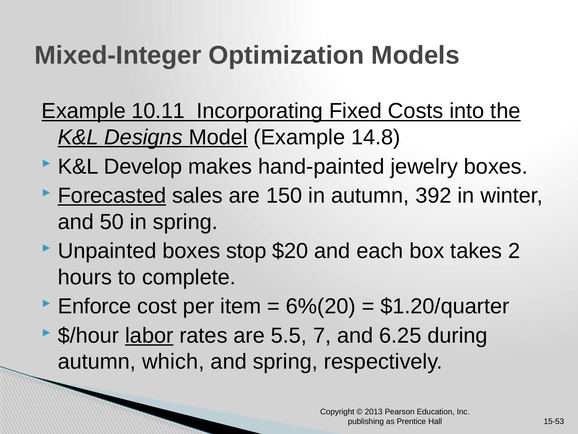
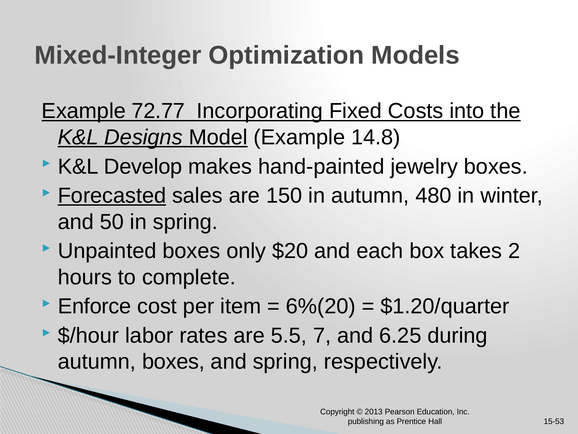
10.11: 10.11 -> 72.77
392: 392 -> 480
stop: stop -> only
labor underline: present -> none
autumn which: which -> boxes
